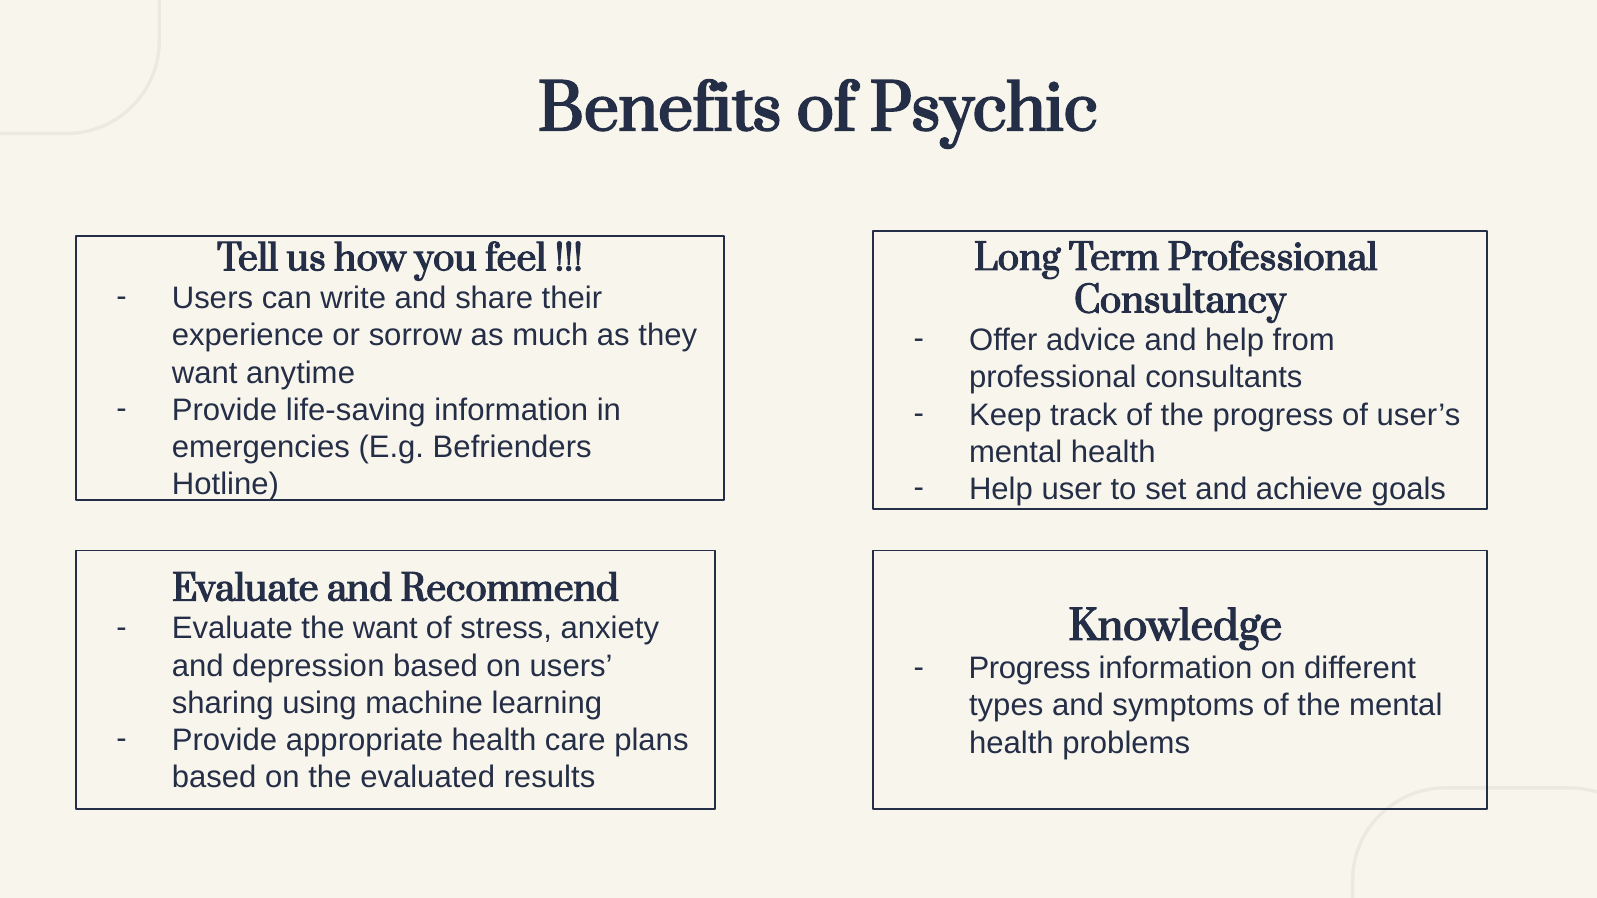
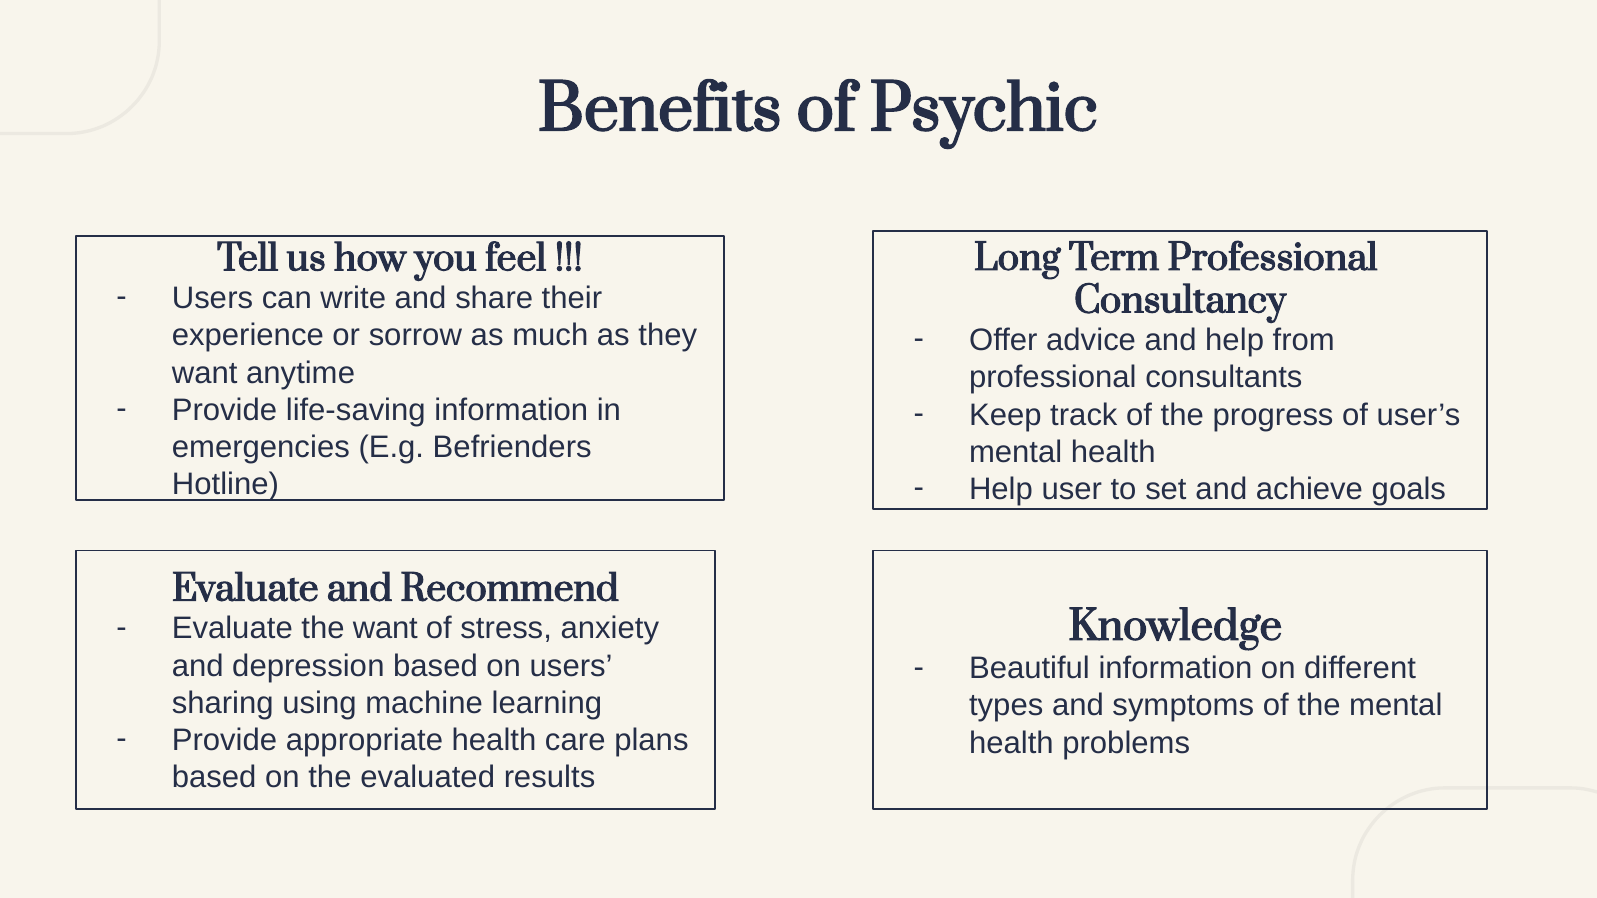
Progress at (1030, 669): Progress -> Beautiful
